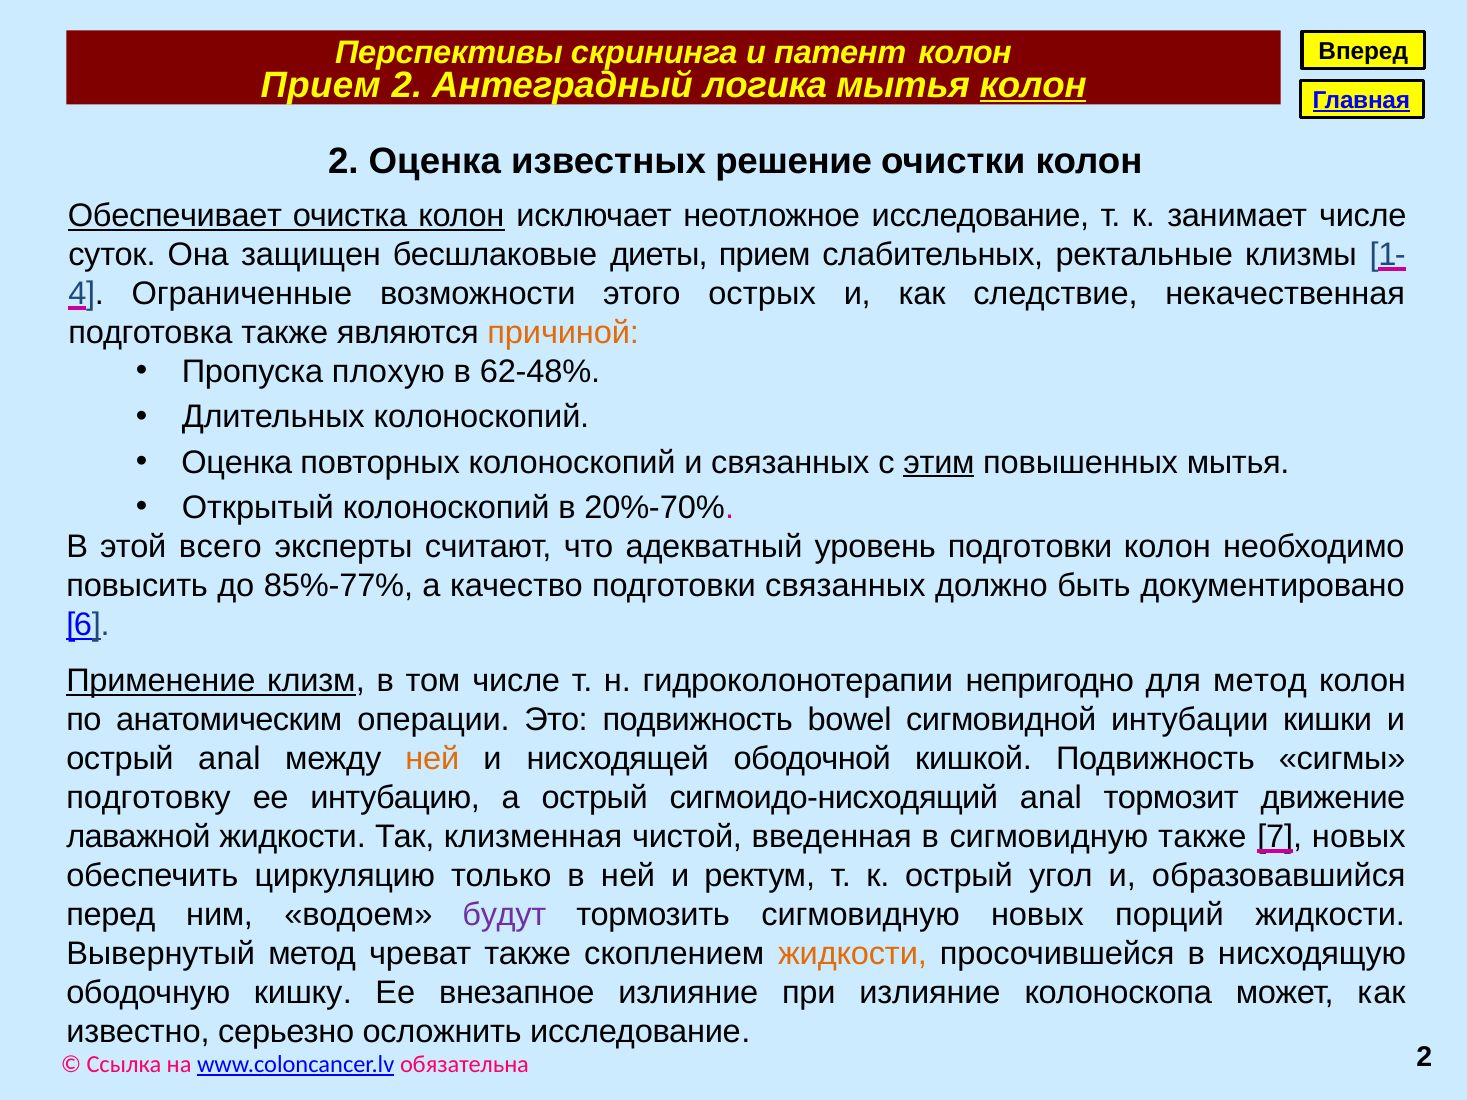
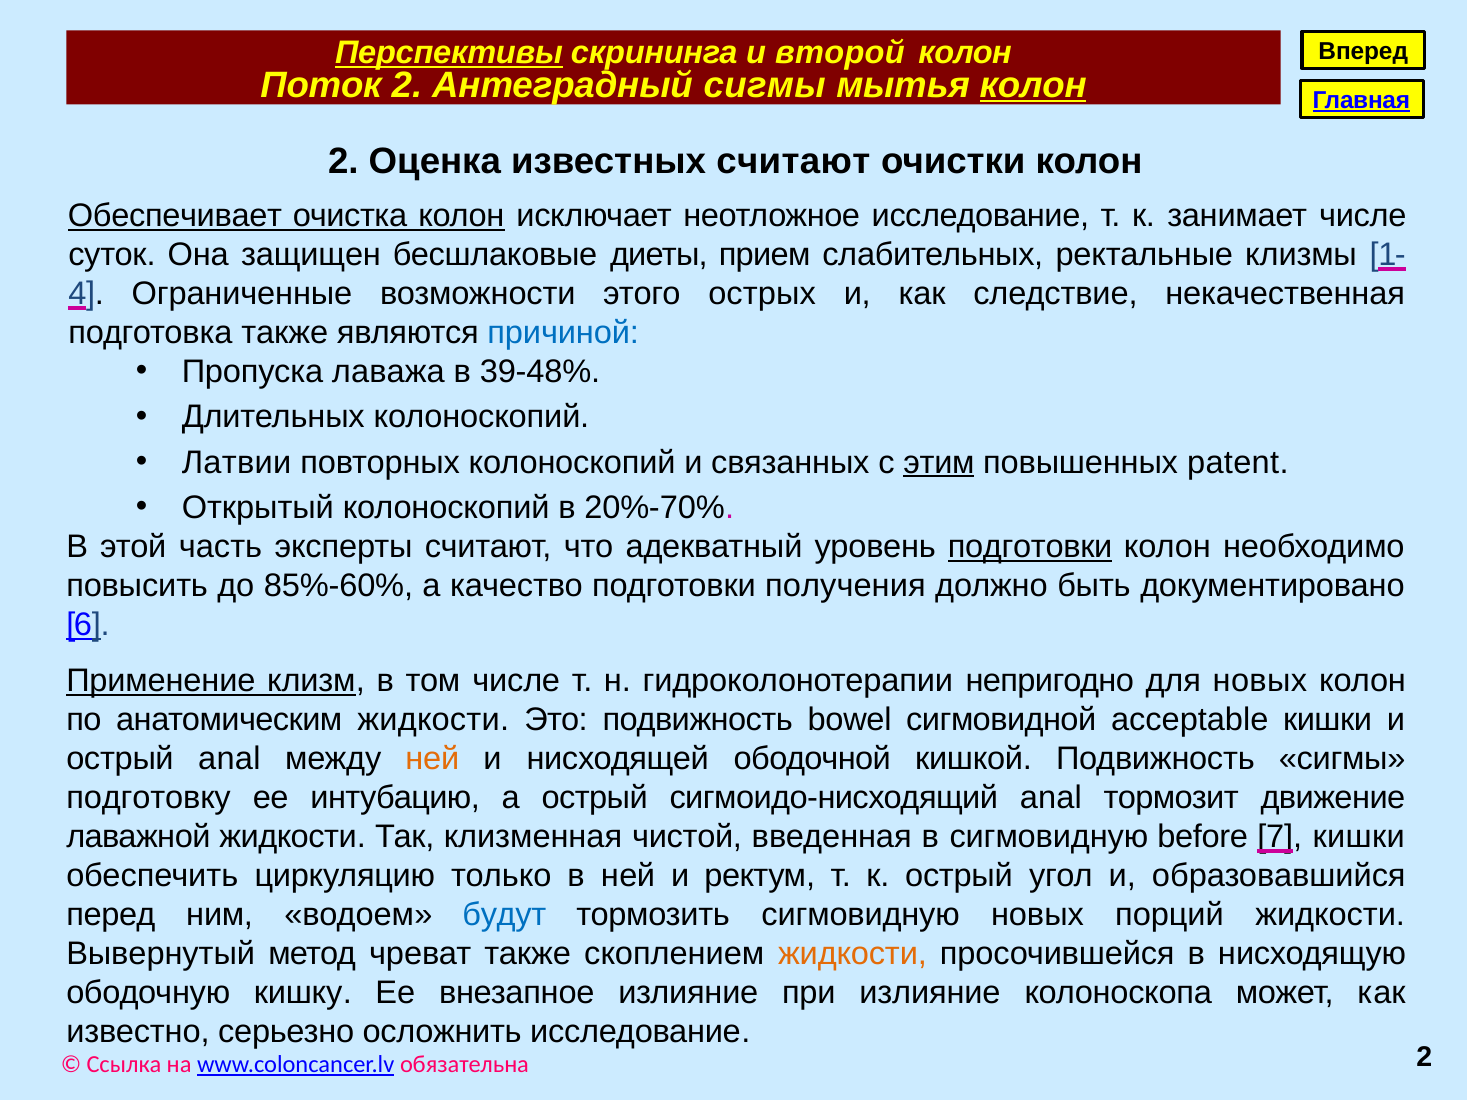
Перспективы underline: none -> present
патент: патент -> второй
Прием at (321, 85): Прием -> Поток
Антеградный логика: логика -> сигмы
известных решение: решение -> считают
причиной colour: orange -> blue
плохую: плохую -> лаважа
62-48%: 62-48% -> 39-48%
Оценка at (237, 463): Оценка -> Латвии
повышенных мытья: мытья -> patent
всего: всего -> часть
подготовки at (1030, 547) underline: none -> present
85%-77%: 85%-77% -> 85%-60%
подготовки связанных: связанных -> получения
для метод: метод -> новых
анатомическим операции: операции -> жидкости
интубации: интубации -> acceptable
сигмовидную также: также -> before
7 новых: новых -> кишки
будут colour: purple -> blue
